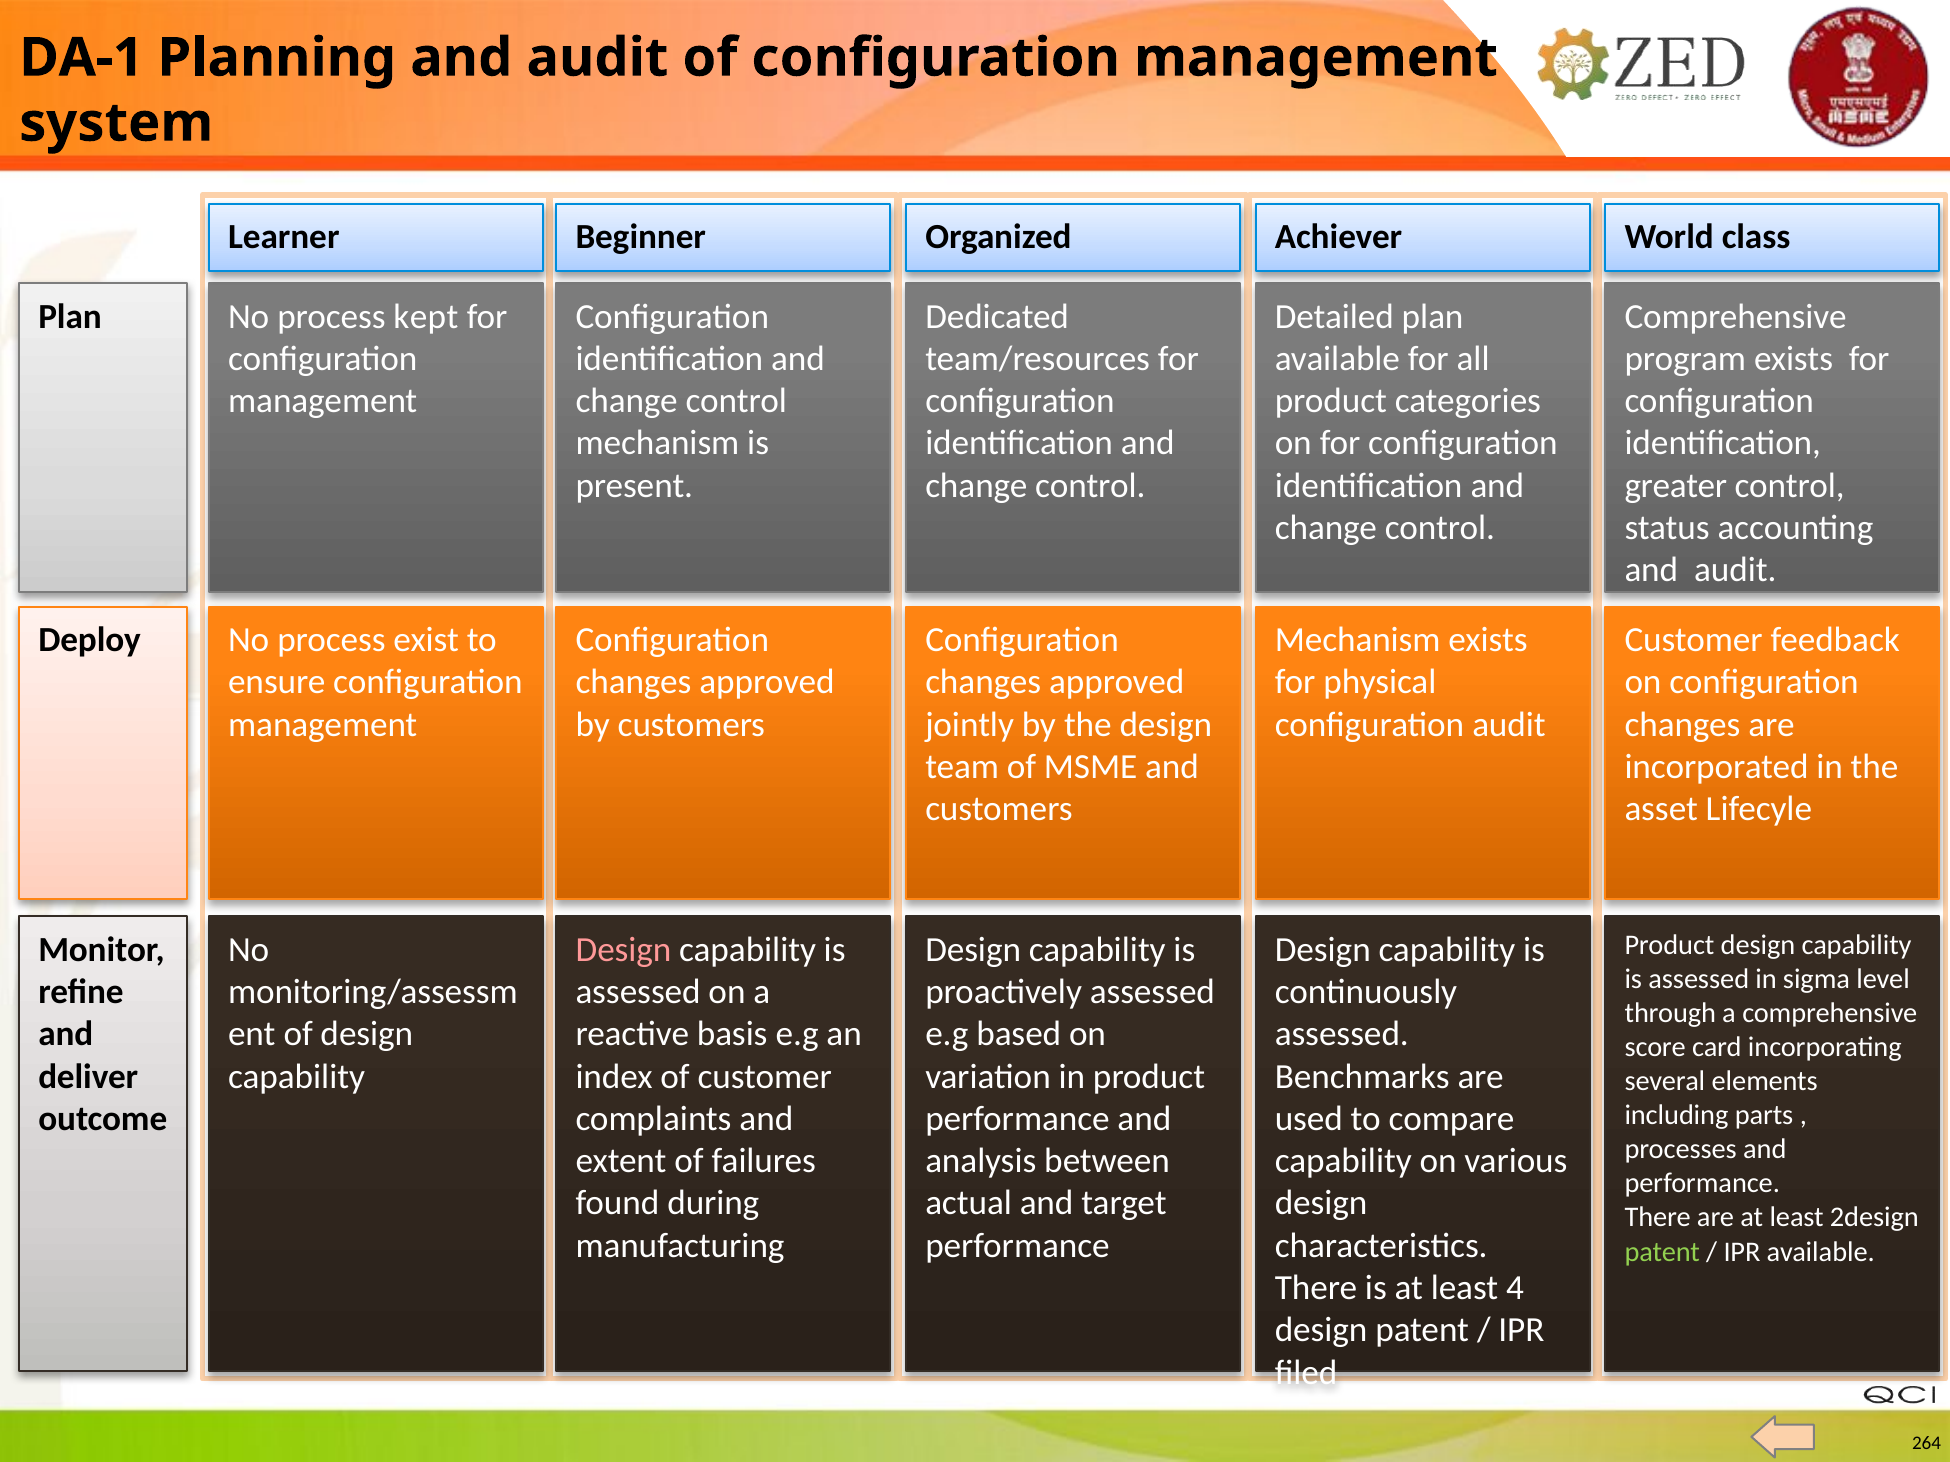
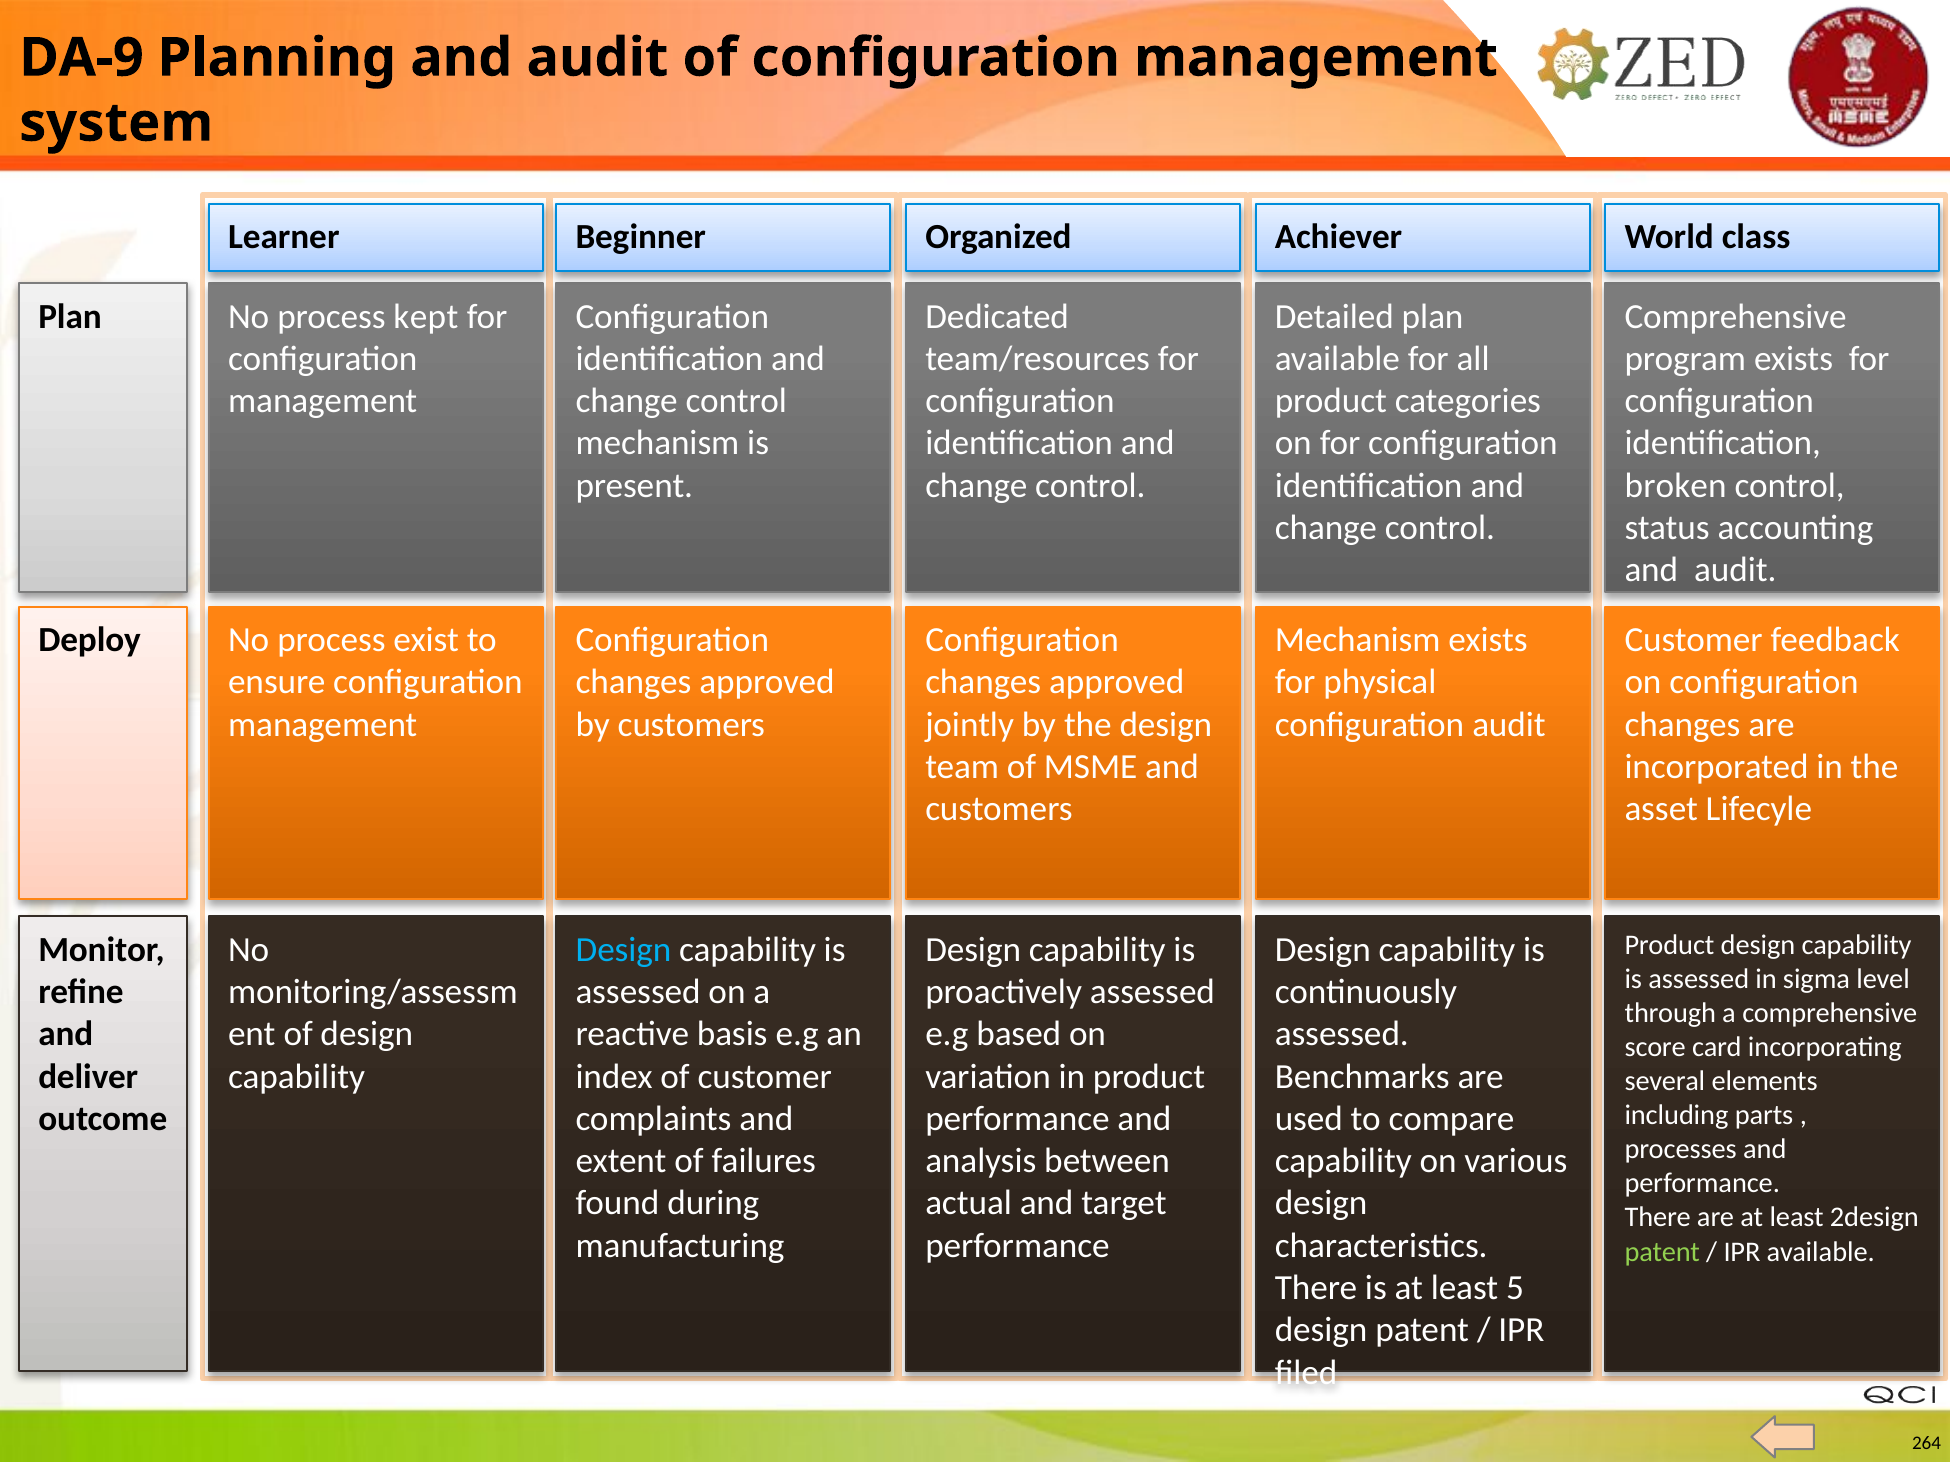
DA-1: DA-1 -> DA-9
greater: greater -> broken
Design at (624, 950) colour: pink -> light blue
4: 4 -> 5
